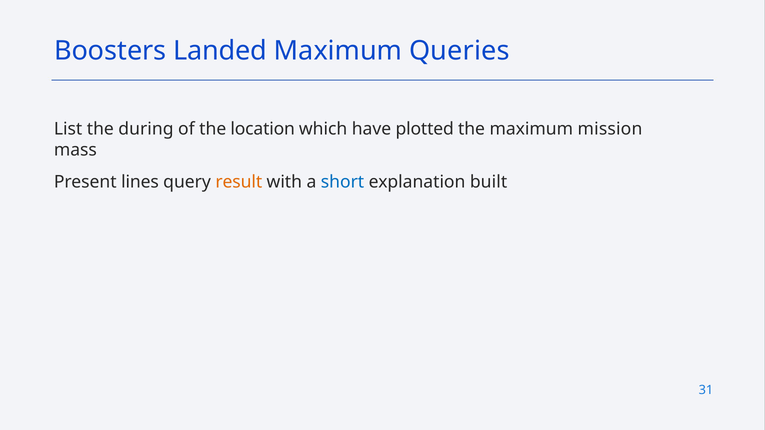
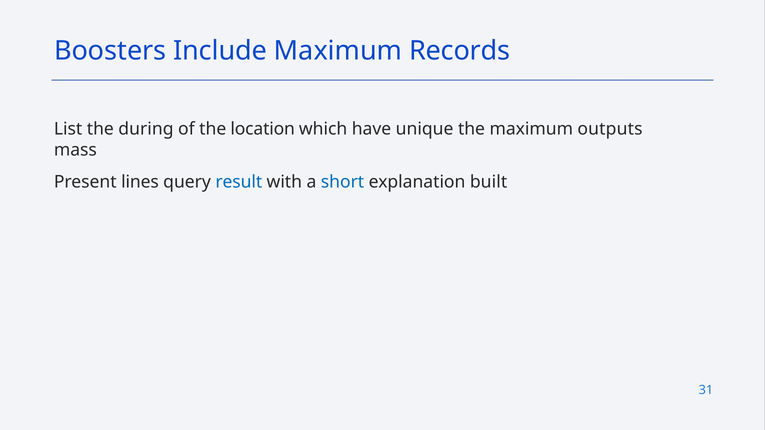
Landed: Landed -> Include
Queries: Queries -> Records
plotted: plotted -> unique
mission: mission -> outputs
result colour: orange -> blue
